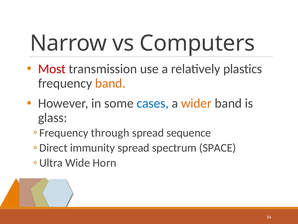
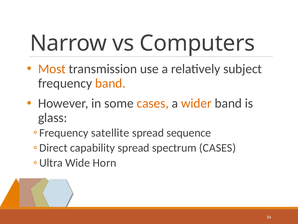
Most colour: red -> orange
plastics: plastics -> subject
cases at (153, 103) colour: blue -> orange
through: through -> satellite
immunity: immunity -> capability
spectrum SPACE: SPACE -> CASES
